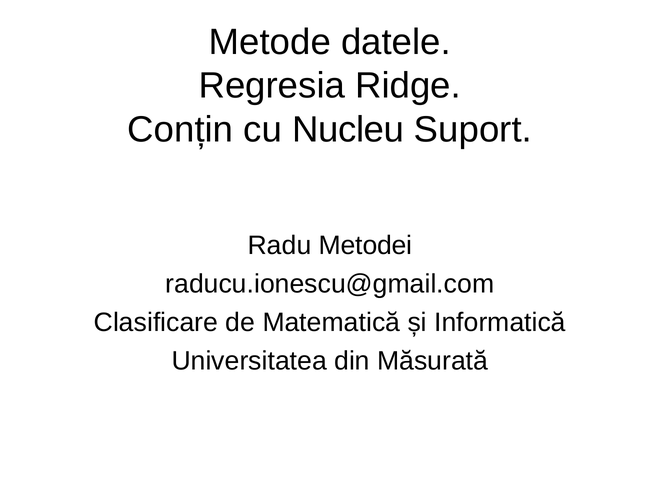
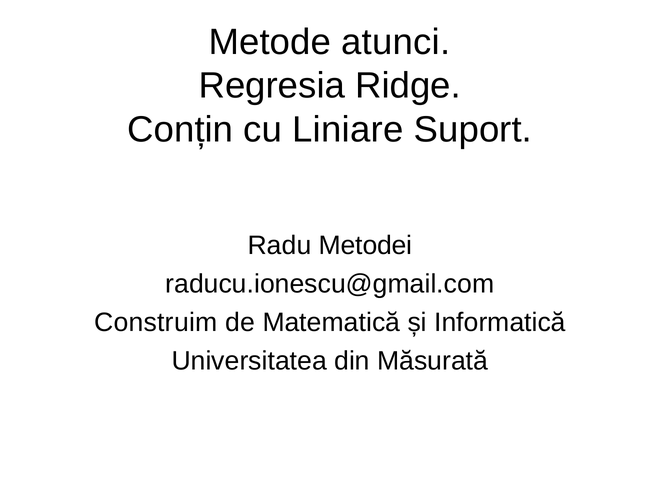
datele: datele -> atunci
Nucleu: Nucleu -> Liniare
Clasificare: Clasificare -> Construim
